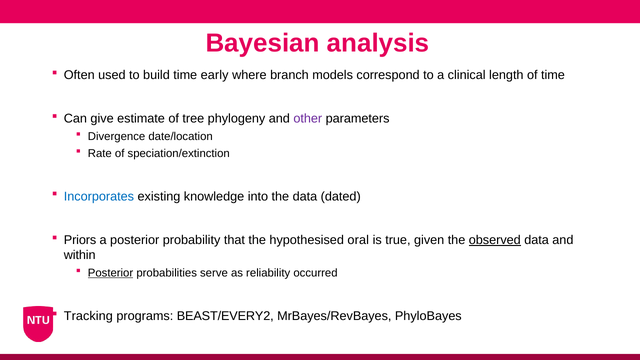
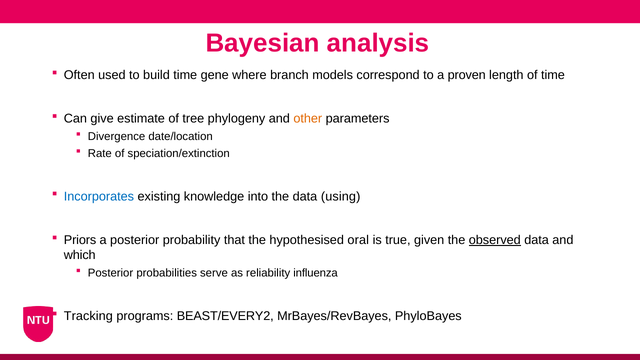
early: early -> gene
clinical: clinical -> proven
other colour: purple -> orange
dated: dated -> using
within: within -> which
Posterior at (111, 273) underline: present -> none
occurred: occurred -> influenza
